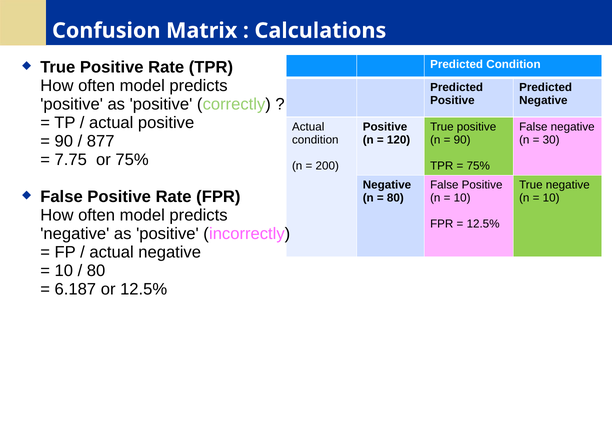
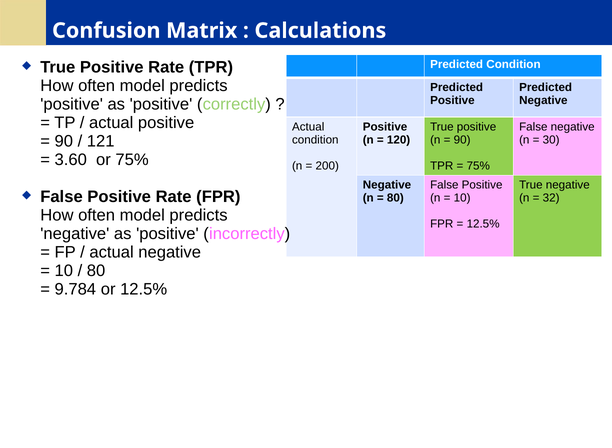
877: 877 -> 121
7.75: 7.75 -> 3.60
10 at (551, 198): 10 -> 32
6.187: 6.187 -> 9.784
